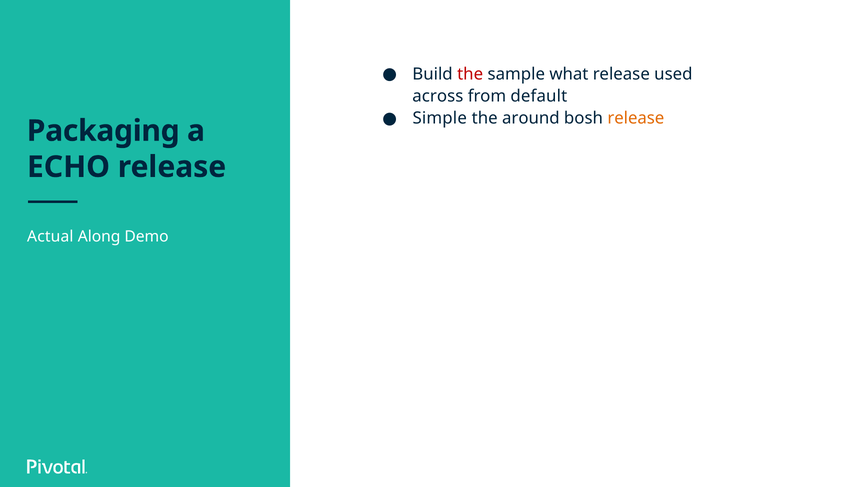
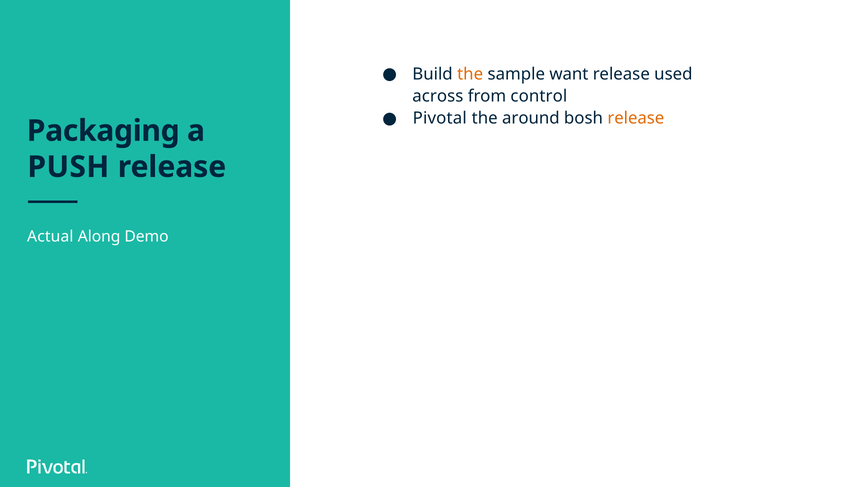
the at (470, 74) colour: red -> orange
what: what -> want
default: default -> control
Simple: Simple -> Pivotal
ECHO: ECHO -> PUSH
